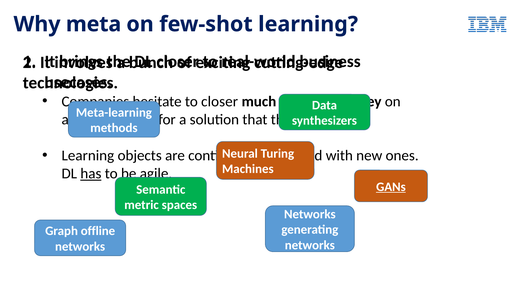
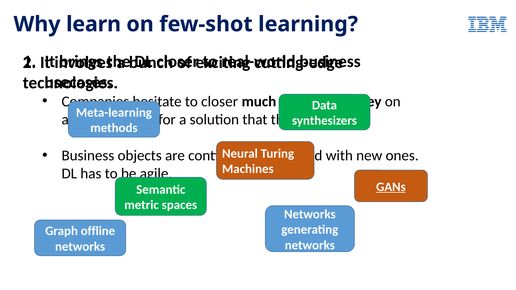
meta: meta -> learn
Learning at (88, 156): Learning -> Business
has underline: present -> none
